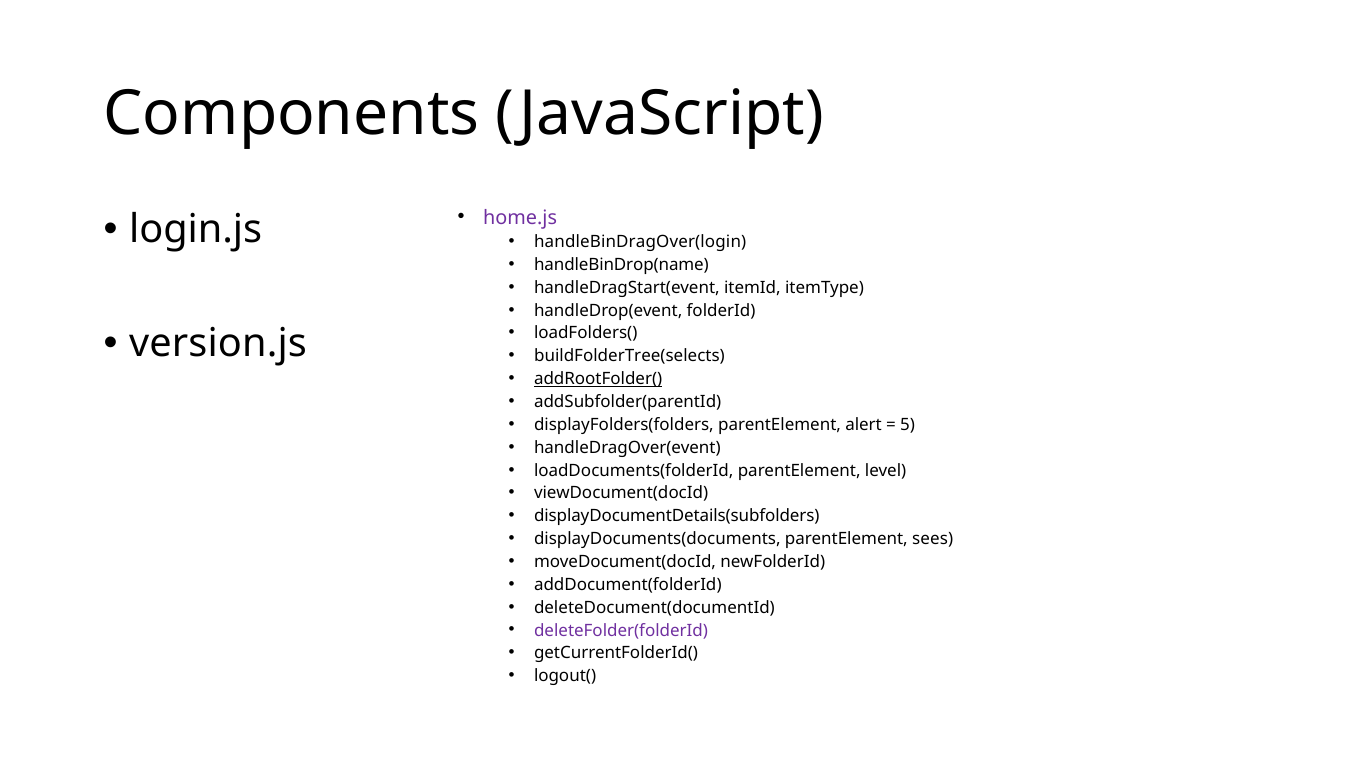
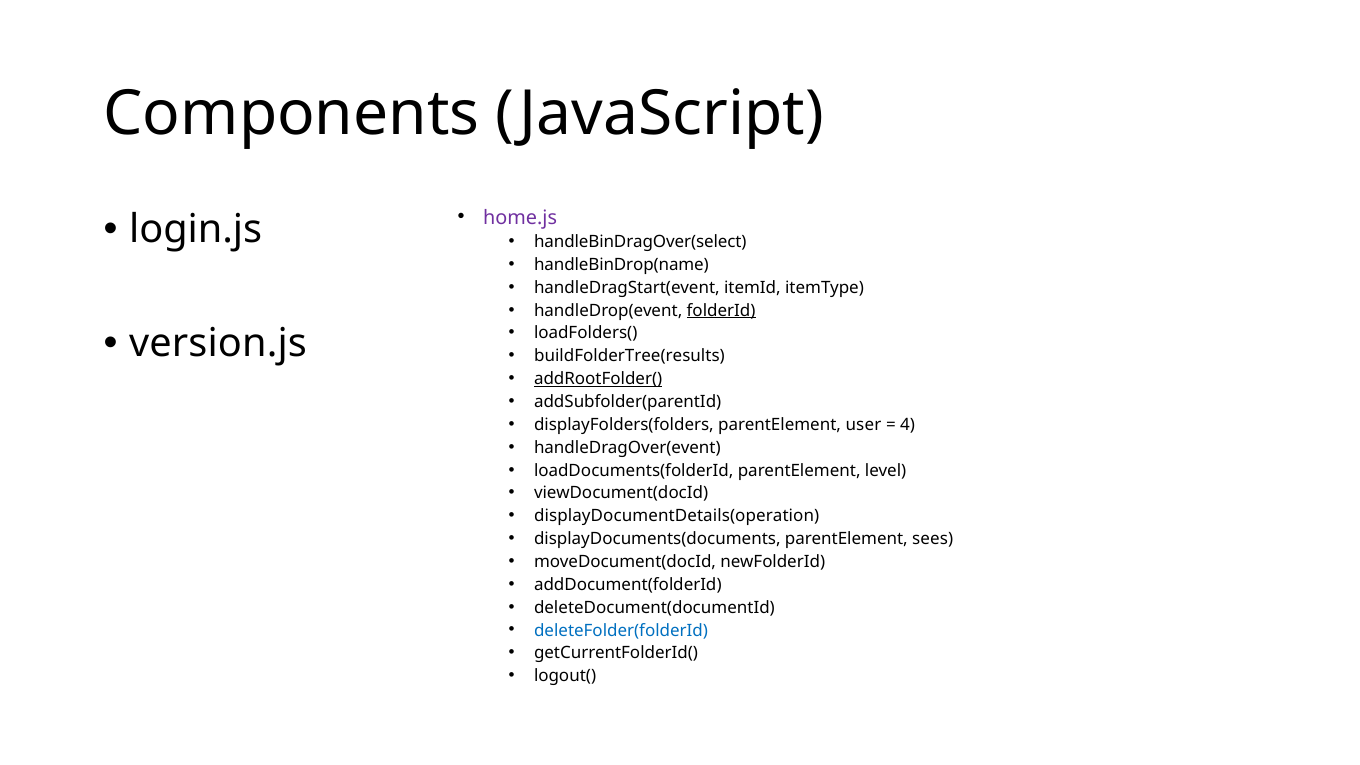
handleBinDragOver(login: handleBinDragOver(login -> handleBinDragOver(select
folderId underline: none -> present
buildFolderTree(selects: buildFolderTree(selects -> buildFolderTree(results
alert: alert -> user
5: 5 -> 4
displayDocumentDetails(subfolders: displayDocumentDetails(subfolders -> displayDocumentDetails(operation
deleteFolder(folderId colour: purple -> blue
